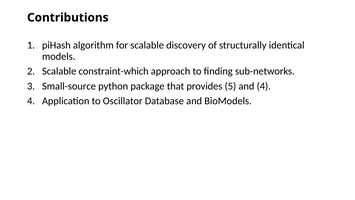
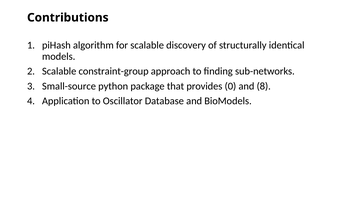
constraint-which: constraint-which -> constraint-group
5: 5 -> 0
and 4: 4 -> 8
